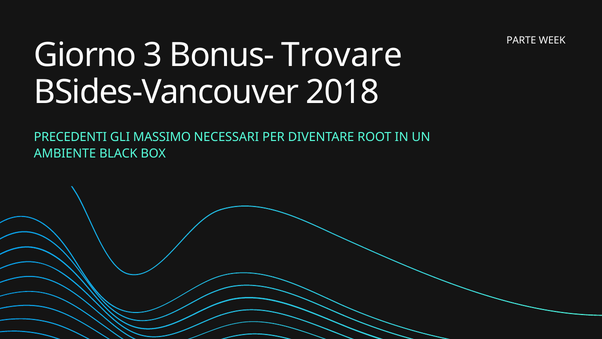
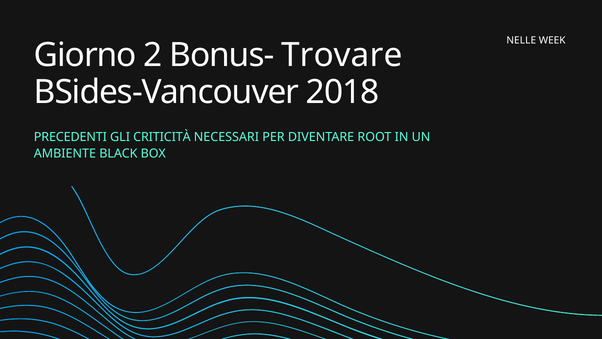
PARTE: PARTE -> NELLE
3: 3 -> 2
MASSIMO: MASSIMO -> CRITICITÀ
